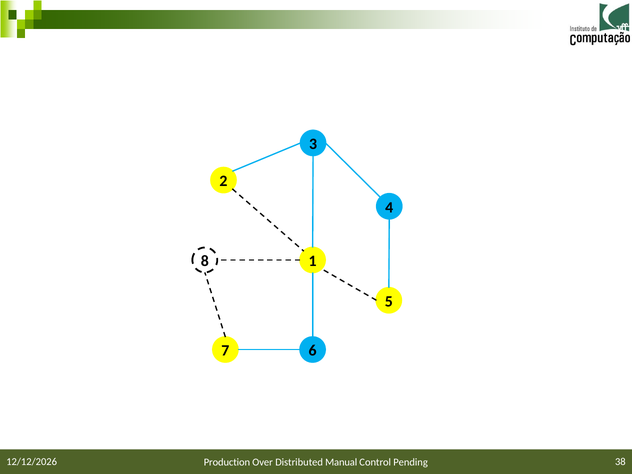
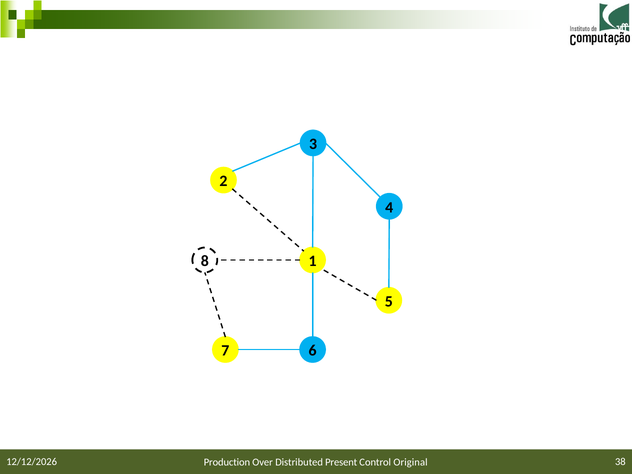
Manual: Manual -> Present
Pending: Pending -> Original
